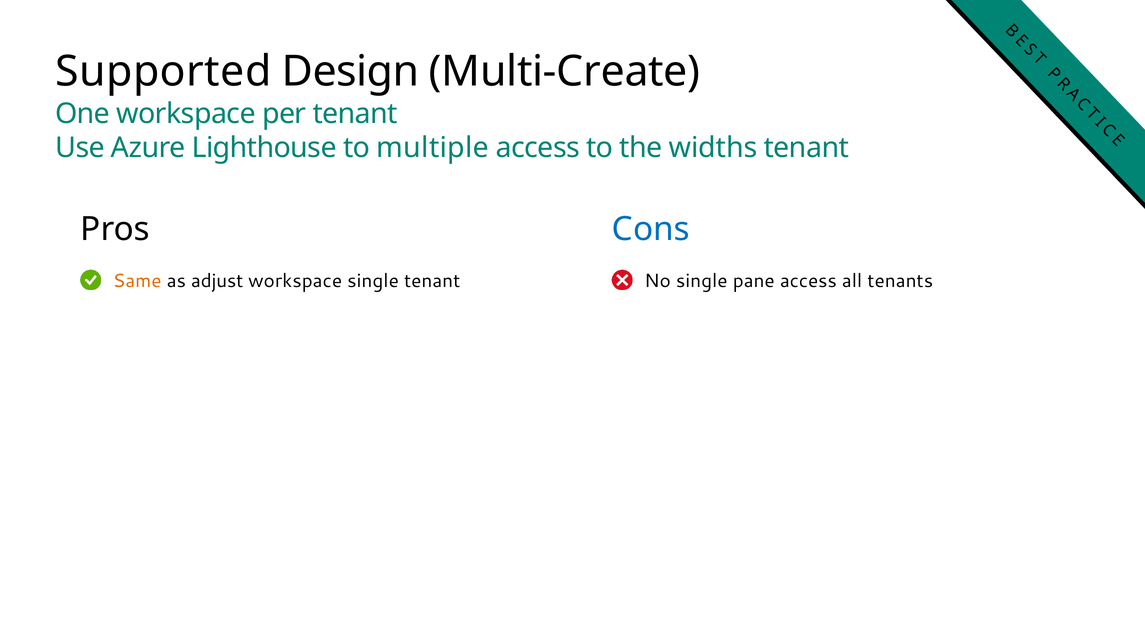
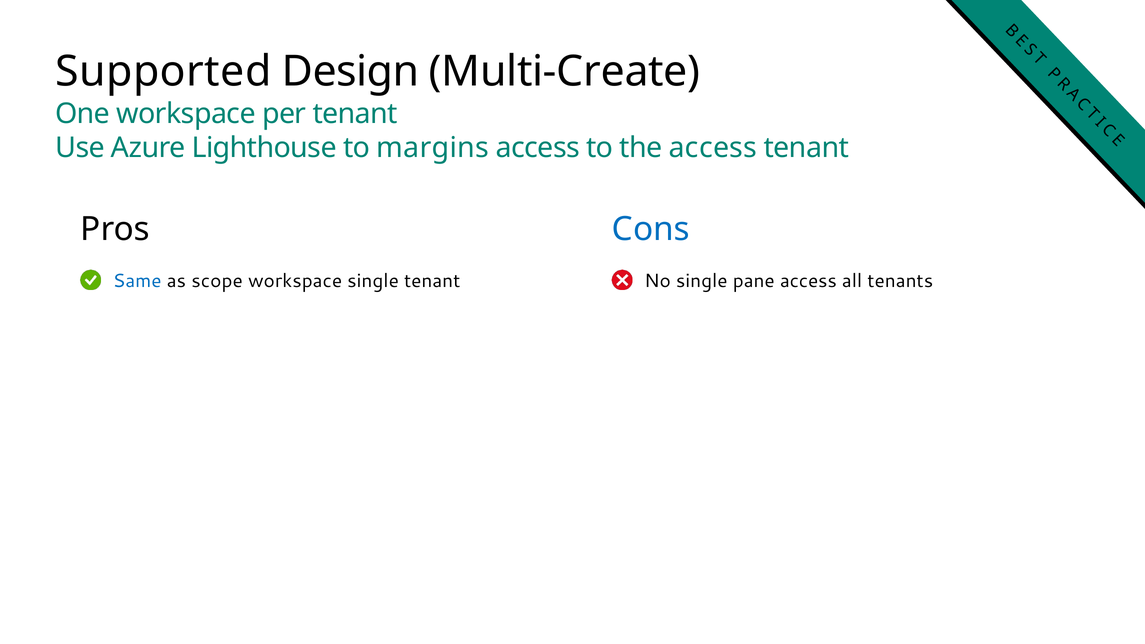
multiple: multiple -> margins
the widths: widths -> access
Same colour: orange -> blue
adjust: adjust -> scope
